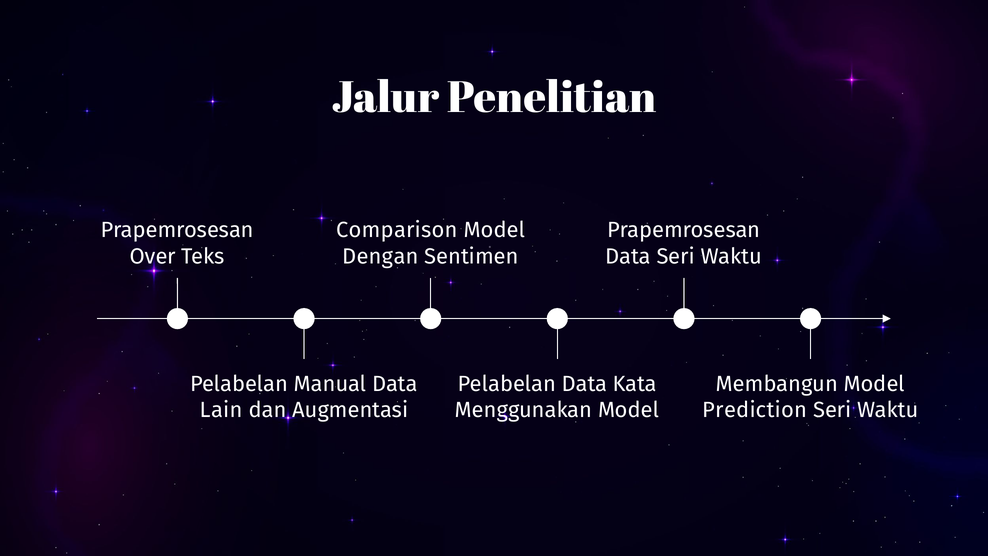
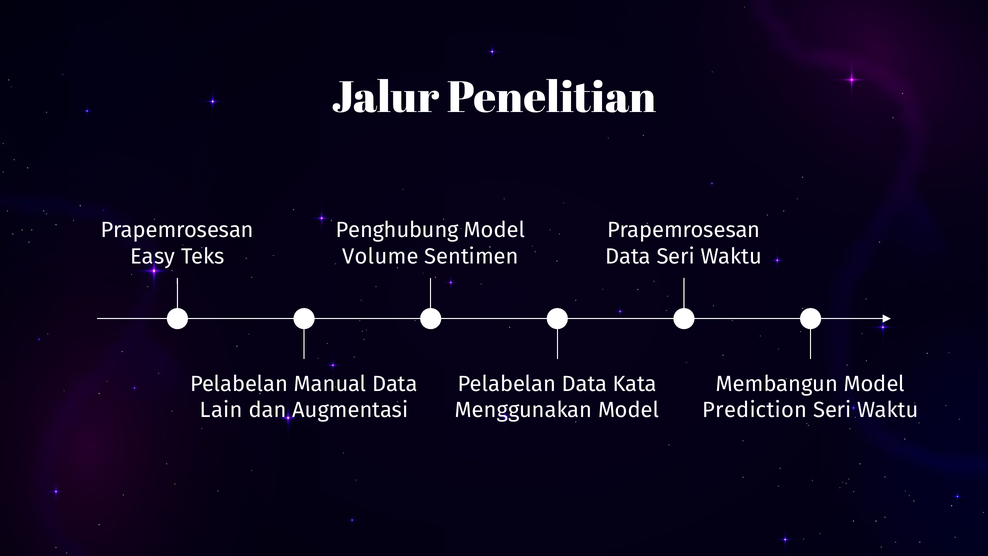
Comparison: Comparison -> Penghubung
Over: Over -> Easy
Dengan: Dengan -> Volume
